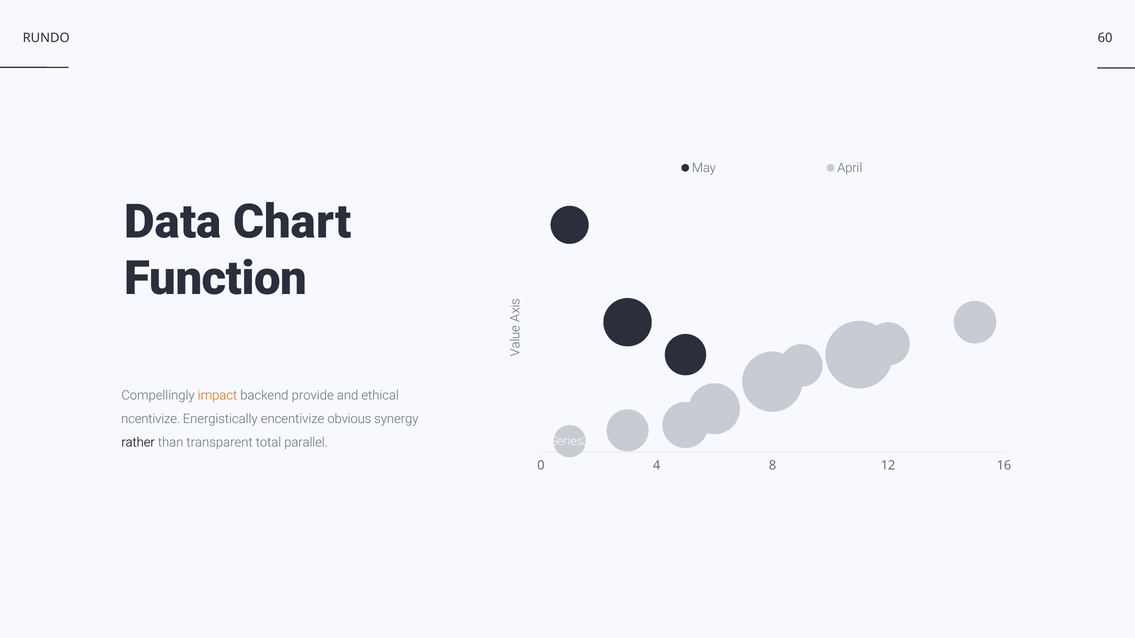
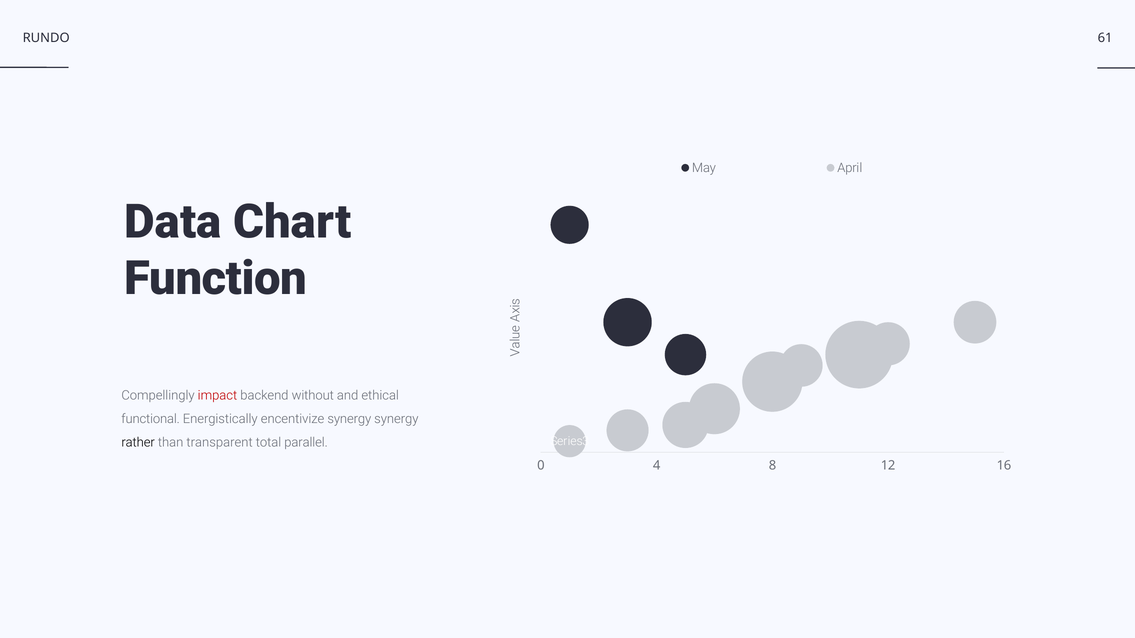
60: 60 -> 61
impact colour: orange -> red
provide: provide -> without
ncentivize: ncentivize -> functional
encentivize obvious: obvious -> synergy
